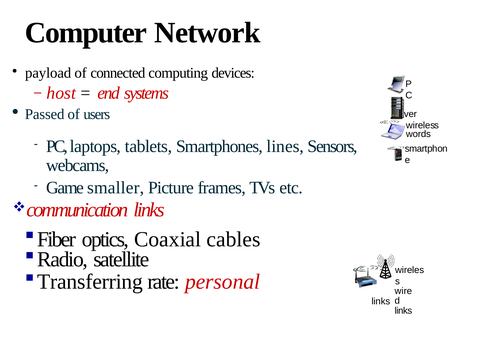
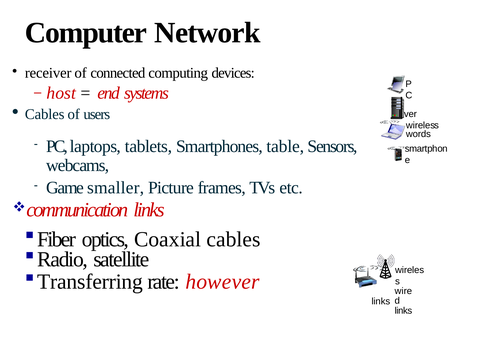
payload: payload -> receiver
Passed at (45, 114): Passed -> Cables
lines: lines -> table
personal: personal -> however
